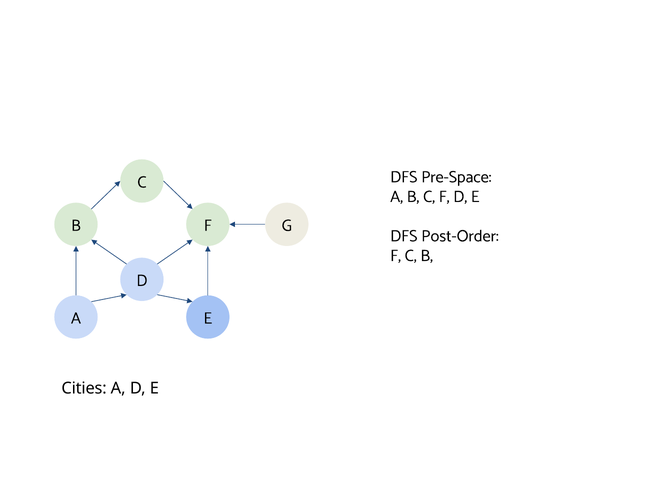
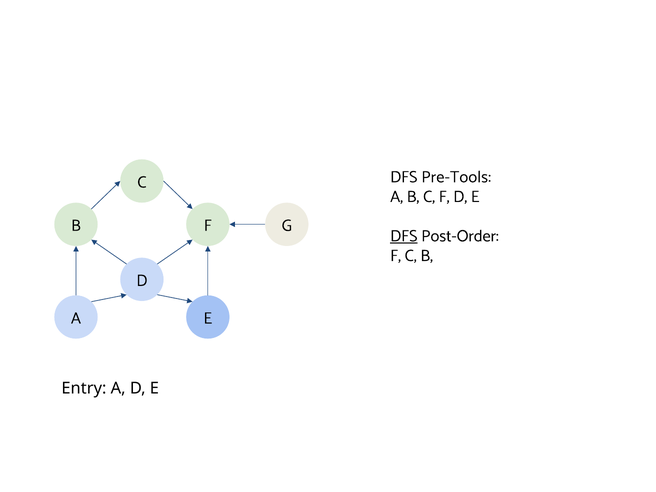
Pre-Space: Pre-Space -> Pre-Tools
DFS at (404, 236) underline: none -> present
Cities: Cities -> Entry
